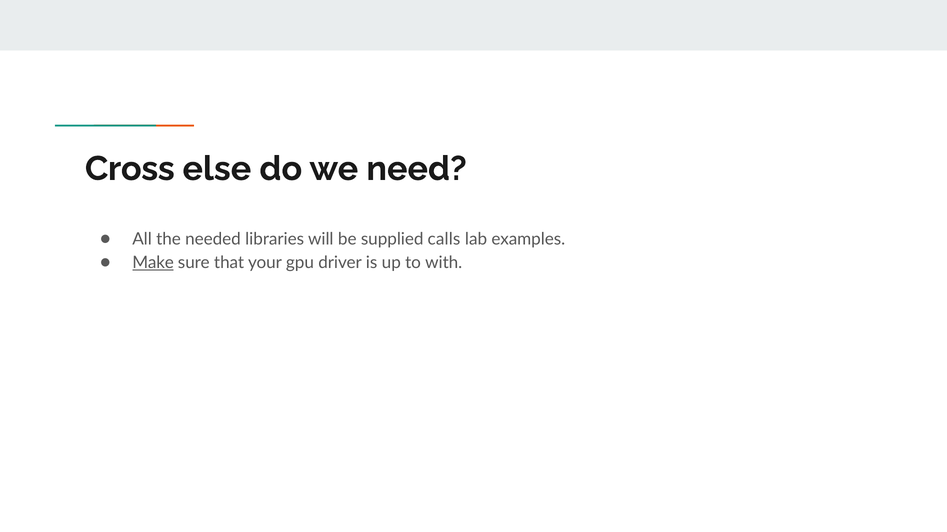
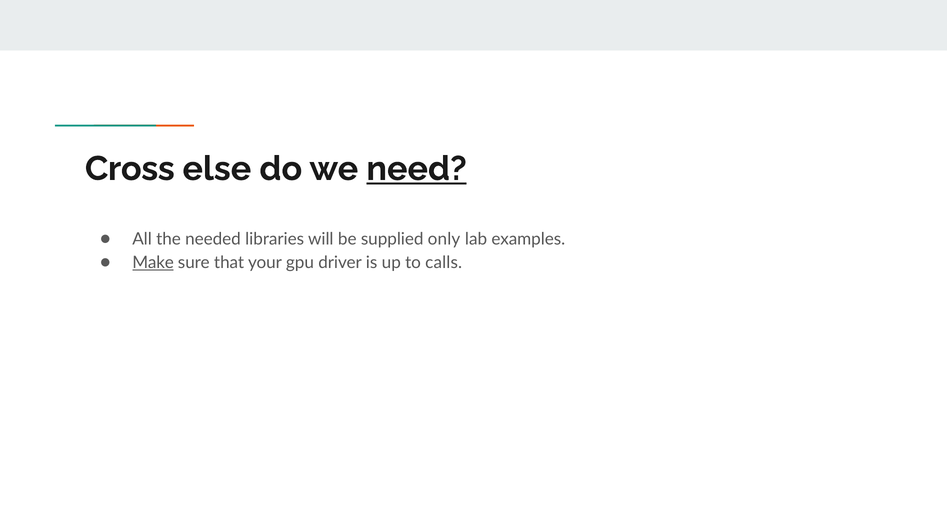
need underline: none -> present
calls: calls -> only
with: with -> calls
